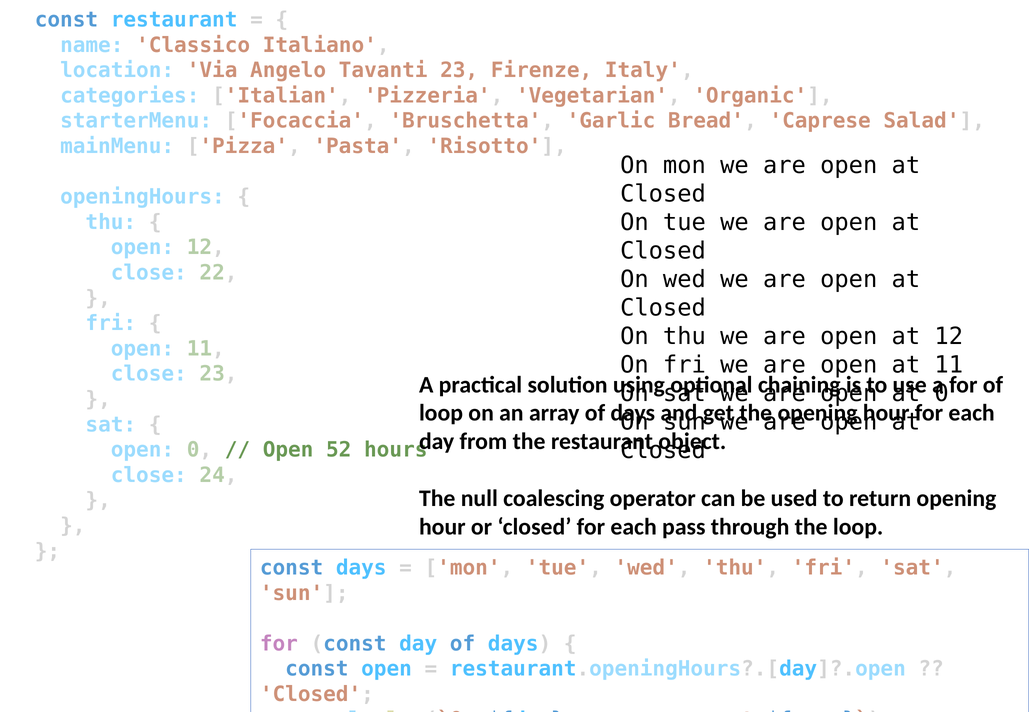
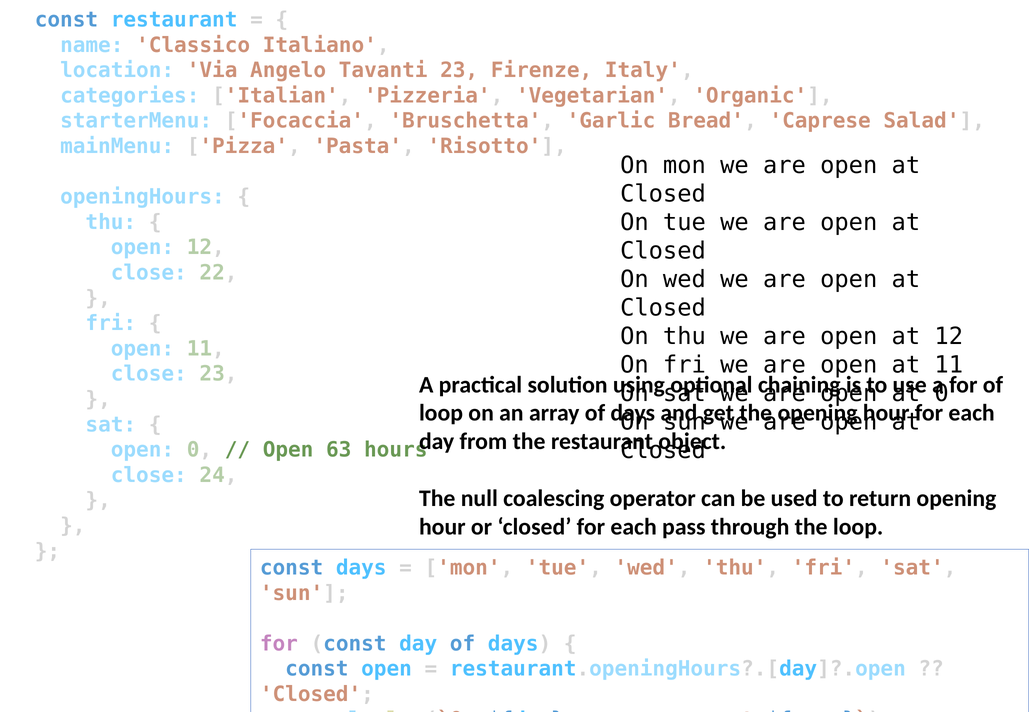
52: 52 -> 63
